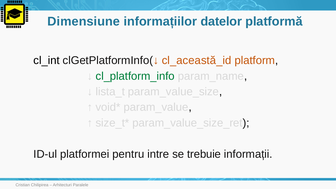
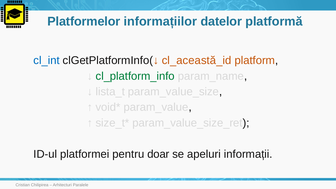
Dimensiune: Dimensiune -> Platformelor
cl_int colour: black -> blue
intre: intre -> doar
trebuie: trebuie -> apeluri
